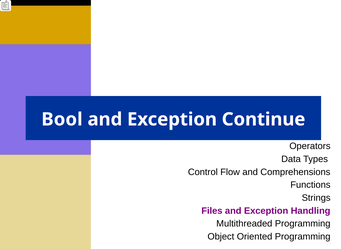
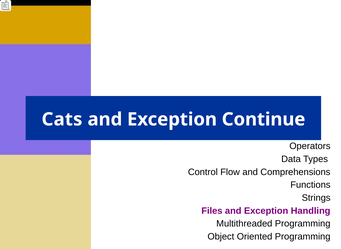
Bool: Bool -> Cats
